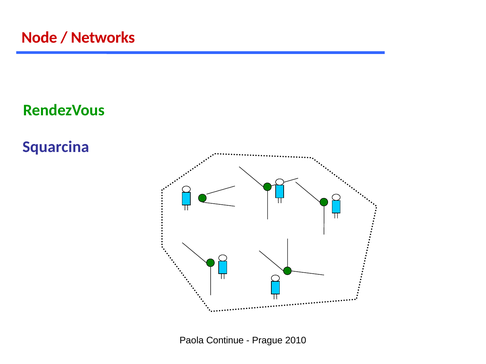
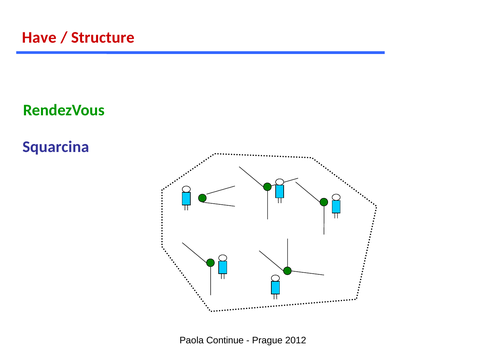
Node: Node -> Have
Networks: Networks -> Structure
2010: 2010 -> 2012
